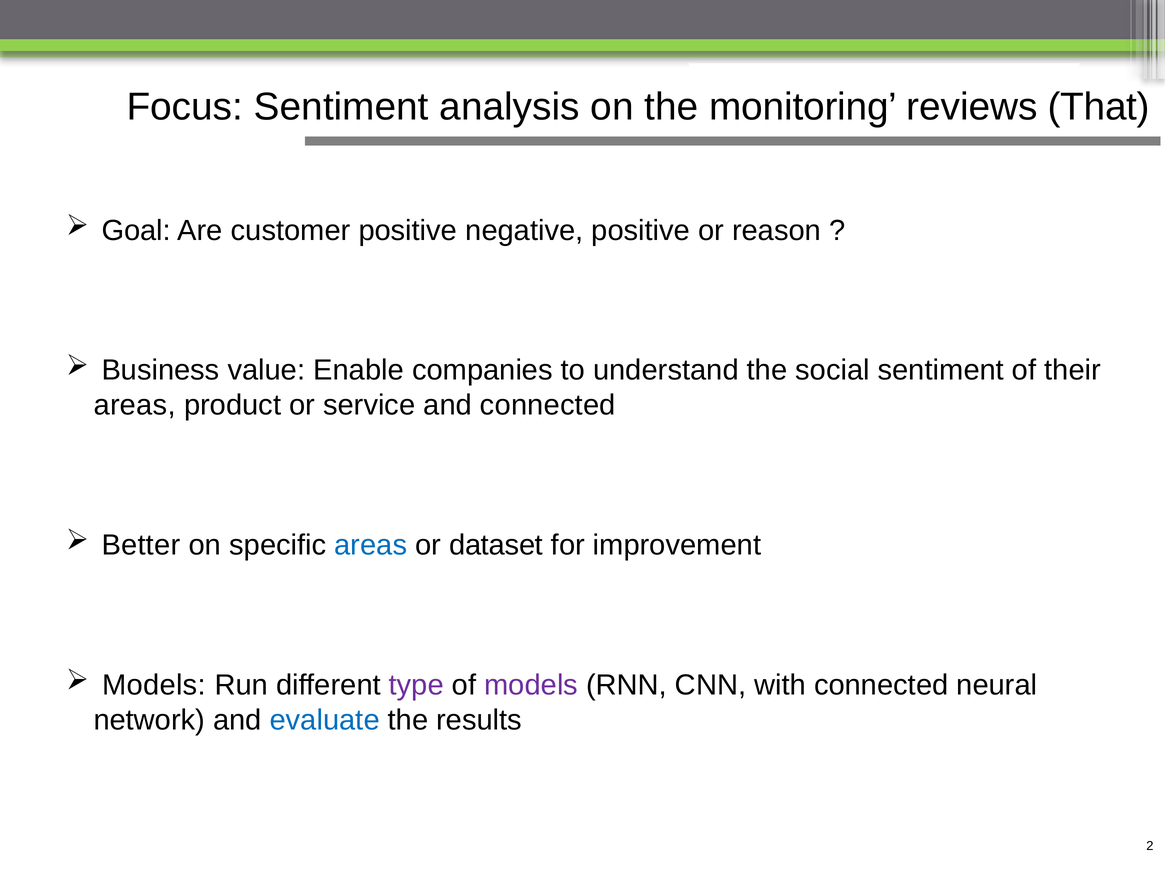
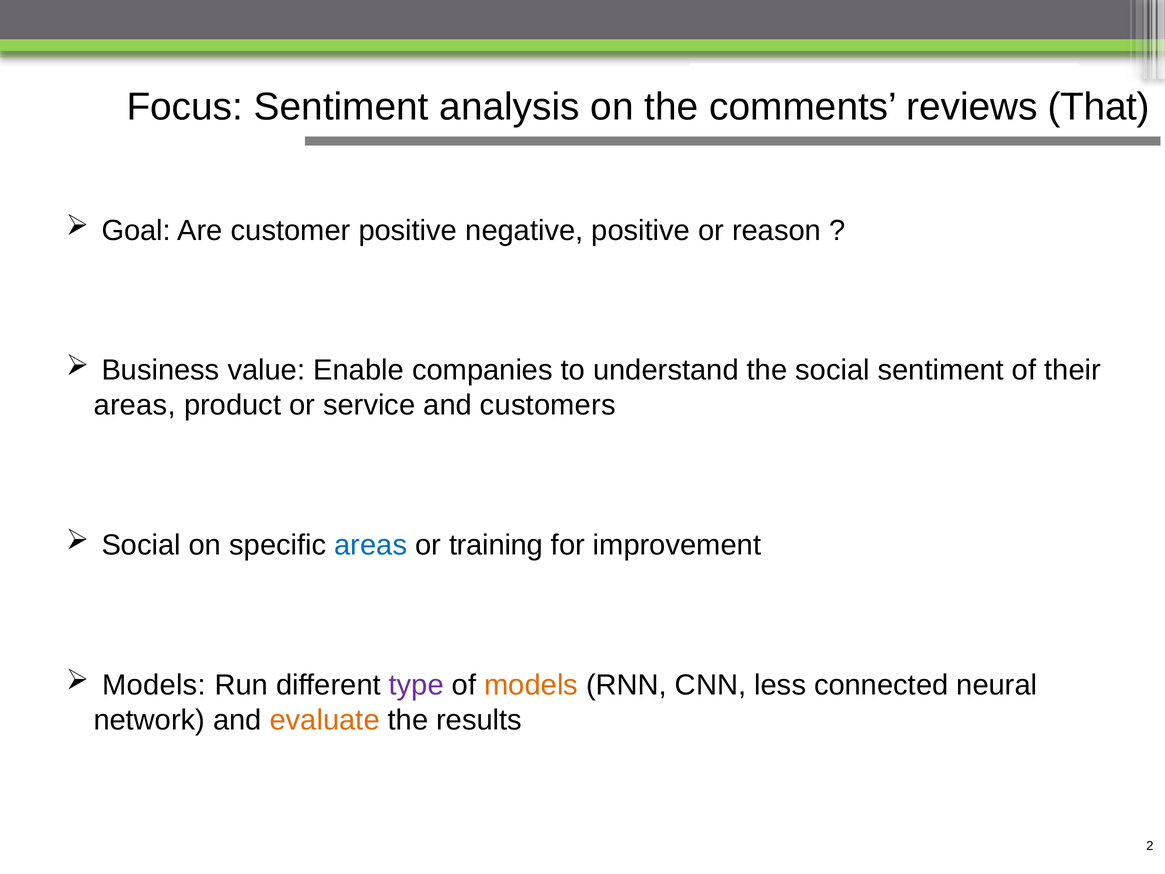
monitoring: monitoring -> comments
and connected: connected -> customers
Better at (141, 545): Better -> Social
dataset: dataset -> training
models at (531, 685) colour: purple -> orange
with: with -> less
evaluate colour: blue -> orange
